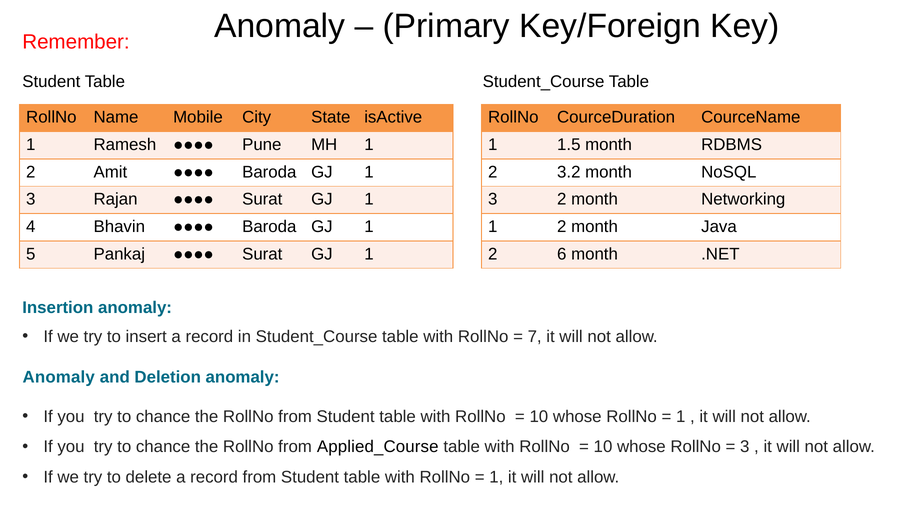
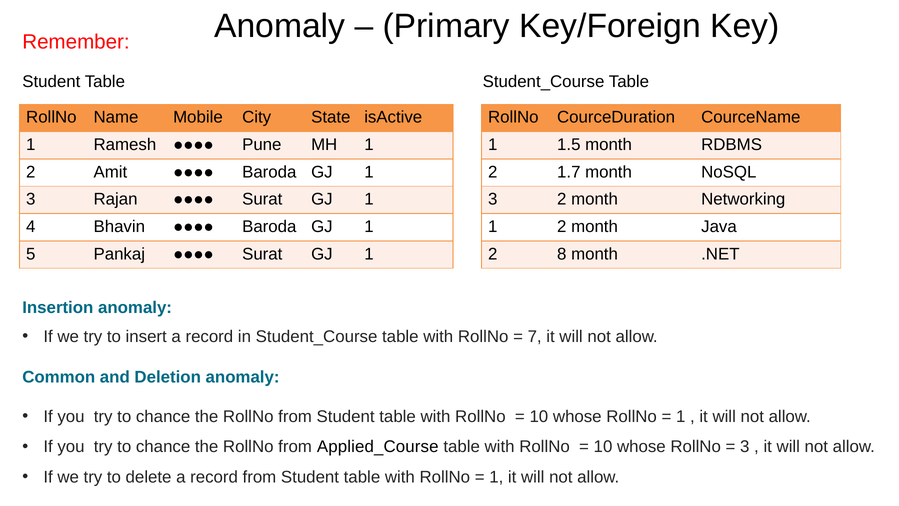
3.2: 3.2 -> 1.7
6: 6 -> 8
Anomaly at (59, 377): Anomaly -> Common
